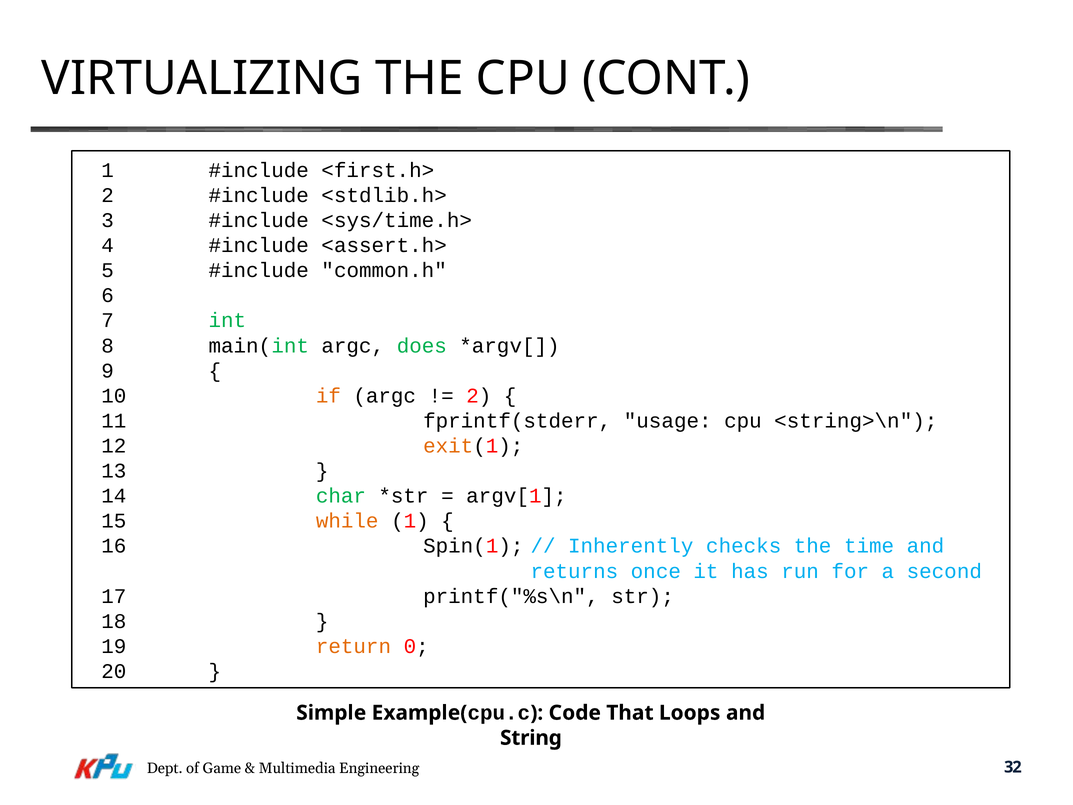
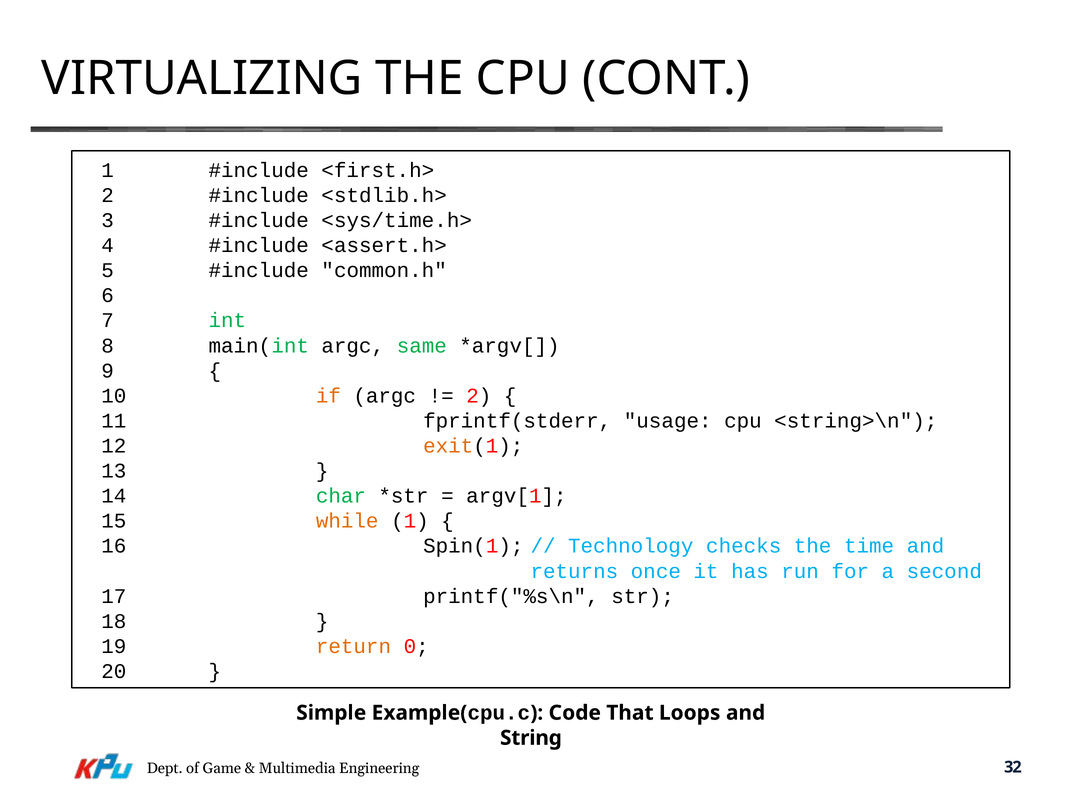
does: does -> same
Inherently: Inherently -> Technology
